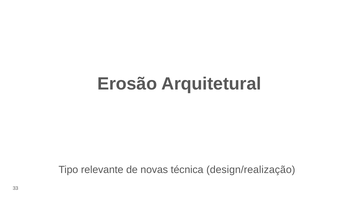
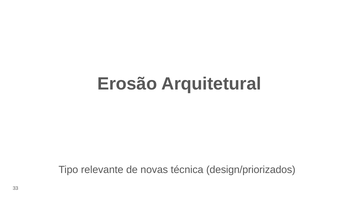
design/realização: design/realização -> design/priorizados
